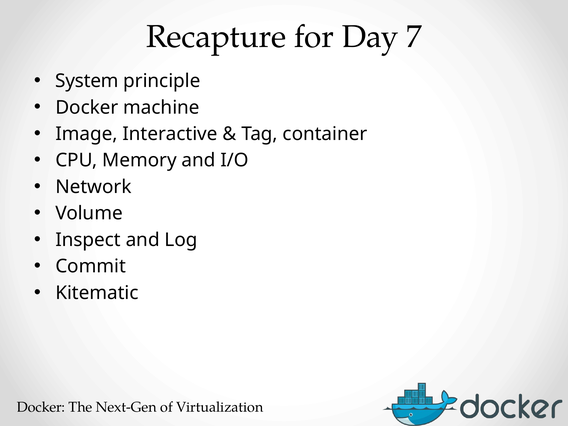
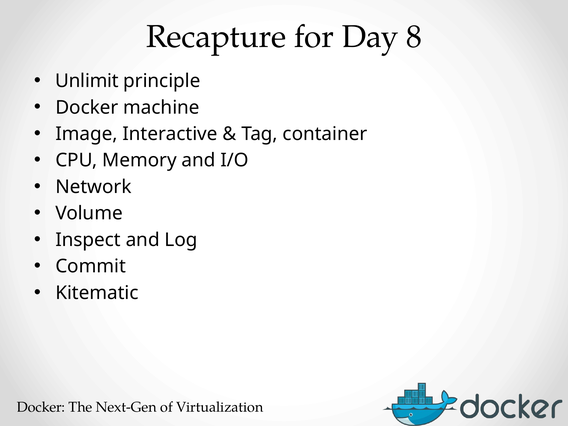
7: 7 -> 8
System: System -> Unlimit
